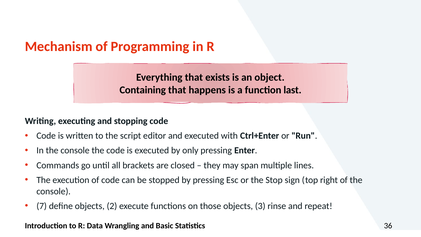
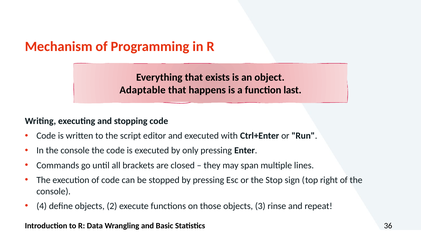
Containing: Containing -> Adaptable
7: 7 -> 4
